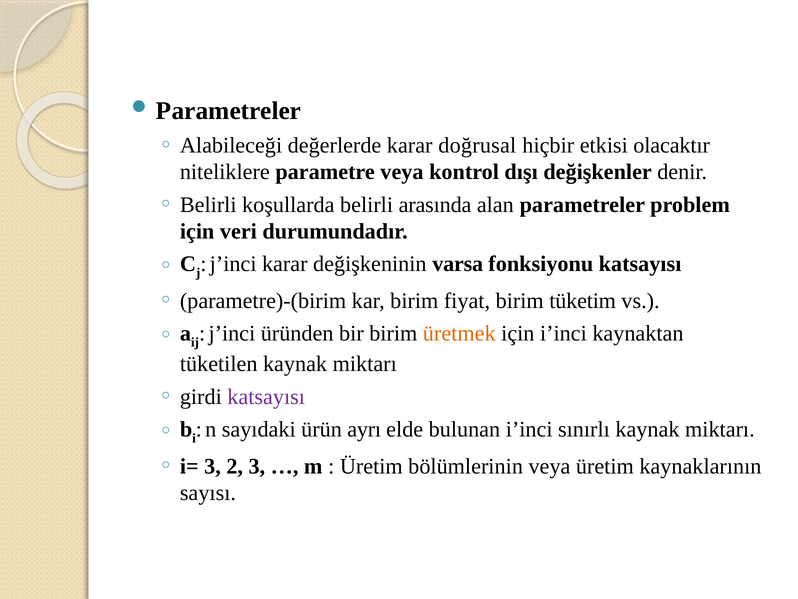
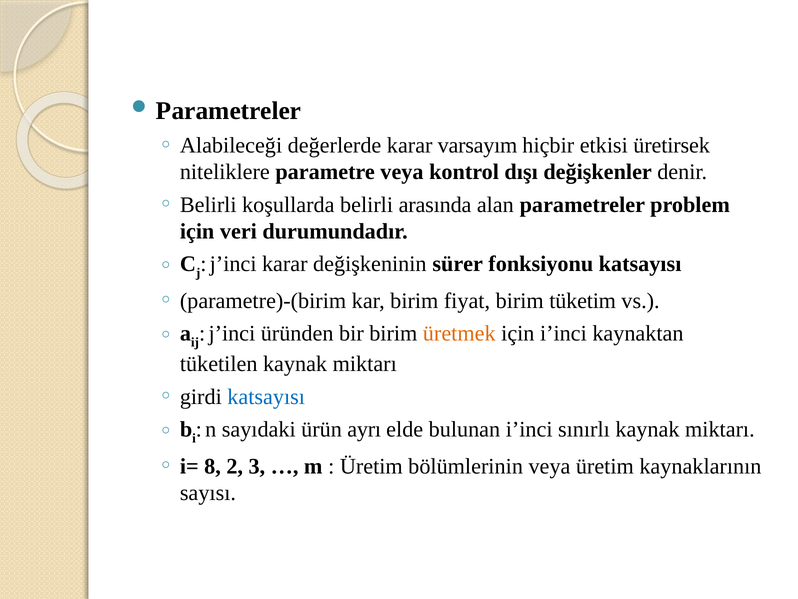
doğrusal: doğrusal -> varsayım
olacaktır: olacaktır -> üretirsek
varsa: varsa -> sürer
katsayısı at (266, 396) colour: purple -> blue
i= 3: 3 -> 8
